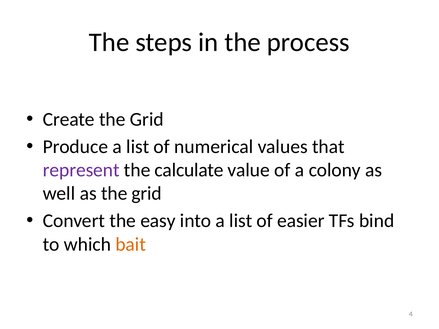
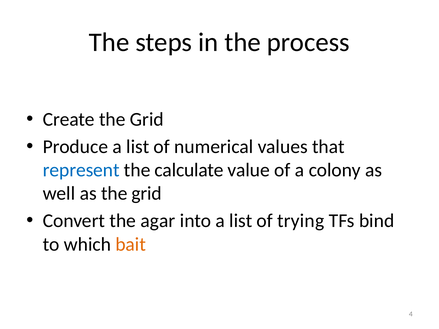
represent colour: purple -> blue
easy: easy -> agar
easier: easier -> trying
